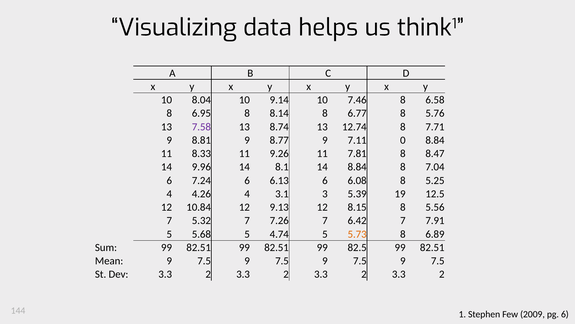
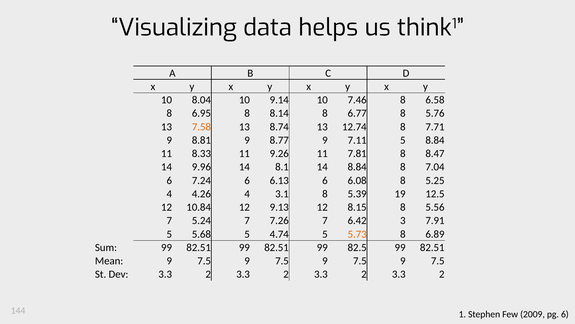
7.58 colour: purple -> orange
7.11 0: 0 -> 5
3.1 3: 3 -> 8
5.32: 5.32 -> 5.24
6.42 7: 7 -> 3
